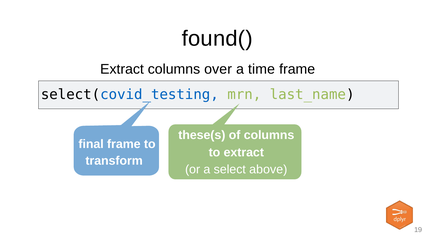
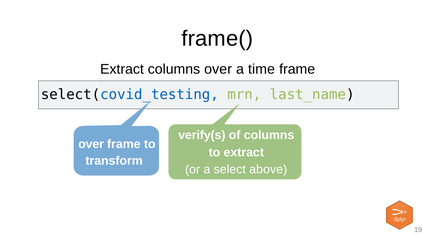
found(: found( -> frame(
these(s: these(s -> verify(s
final at (91, 144): final -> over
